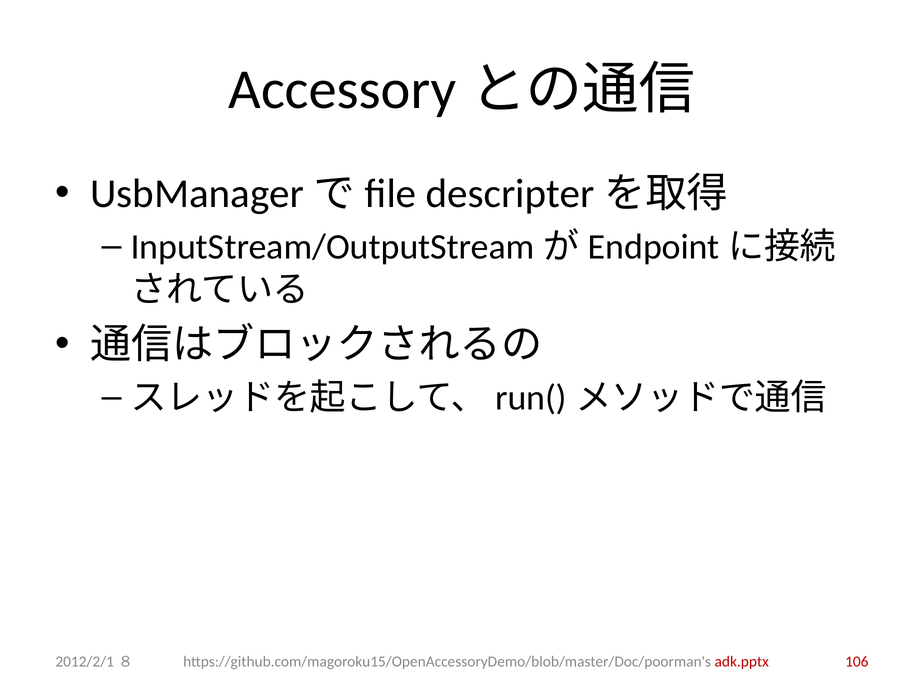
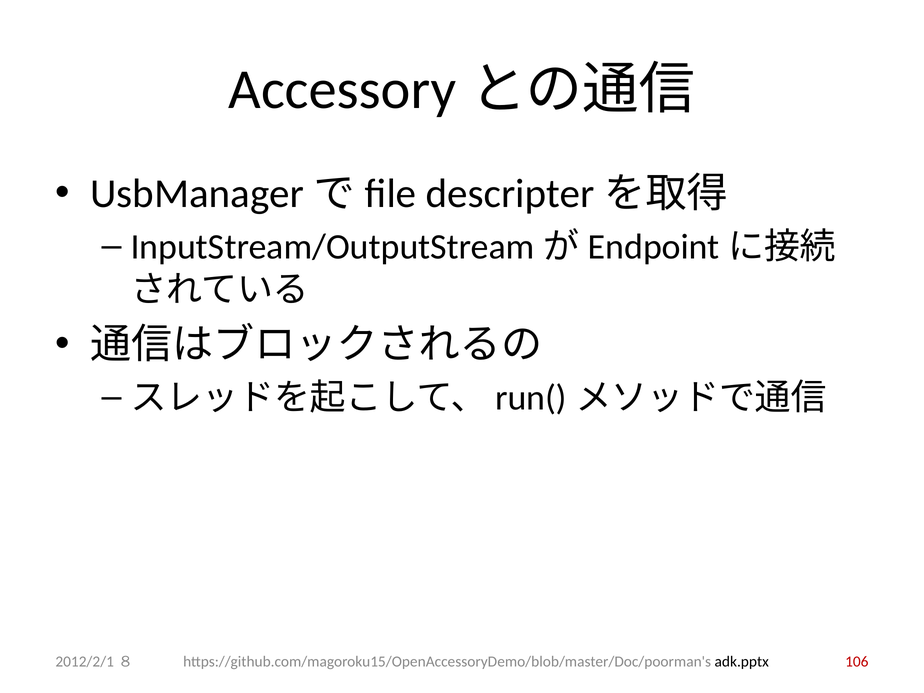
adk.pptx colour: red -> black
